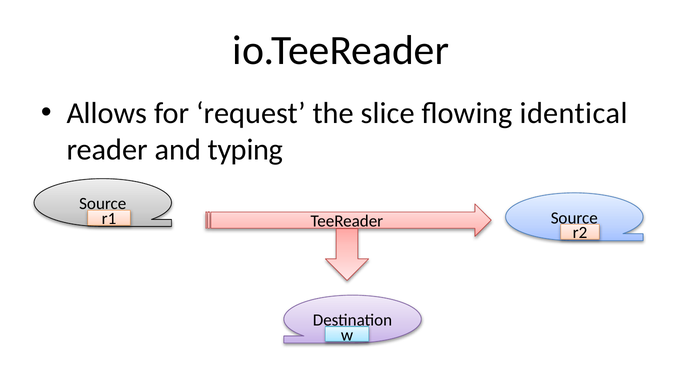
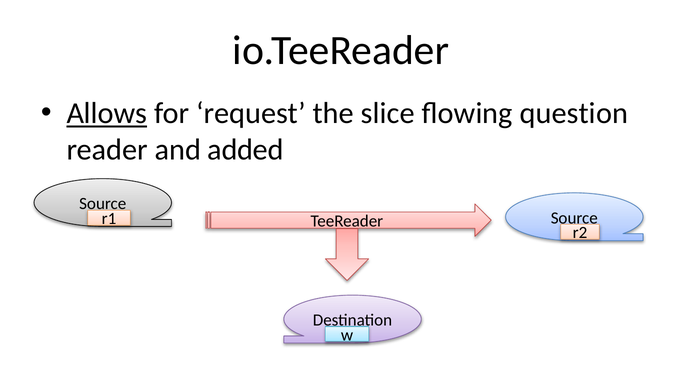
Allows underline: none -> present
identical: identical -> question
typing: typing -> added
